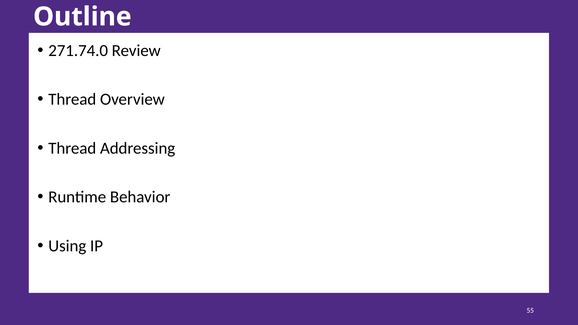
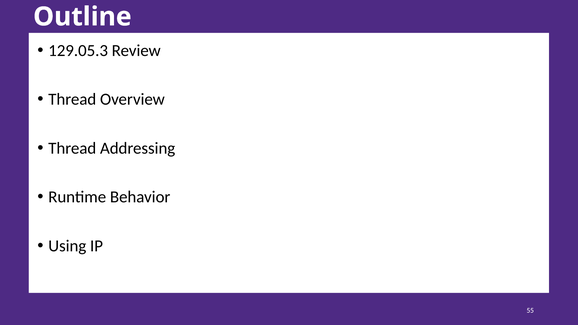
271.74.0: 271.74.0 -> 129.05.3
